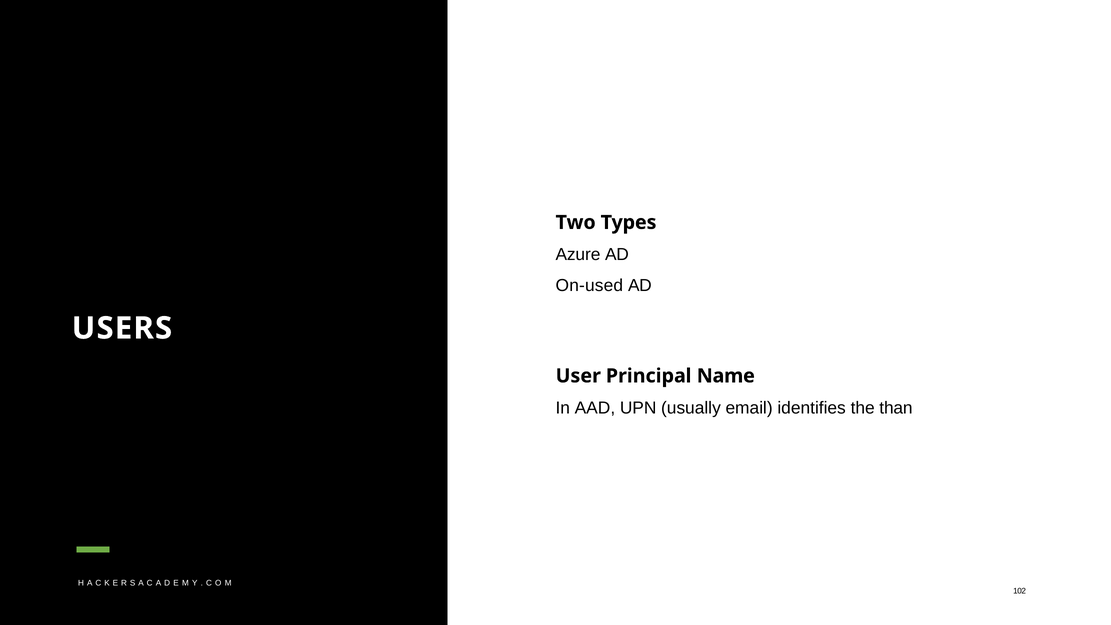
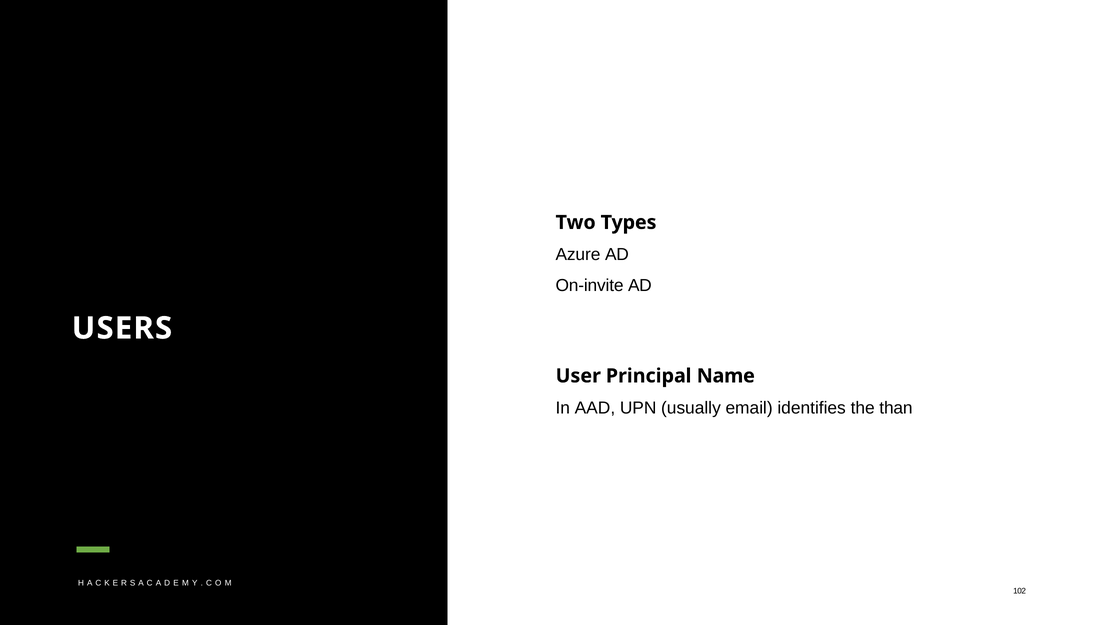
On-used: On-used -> On-invite
